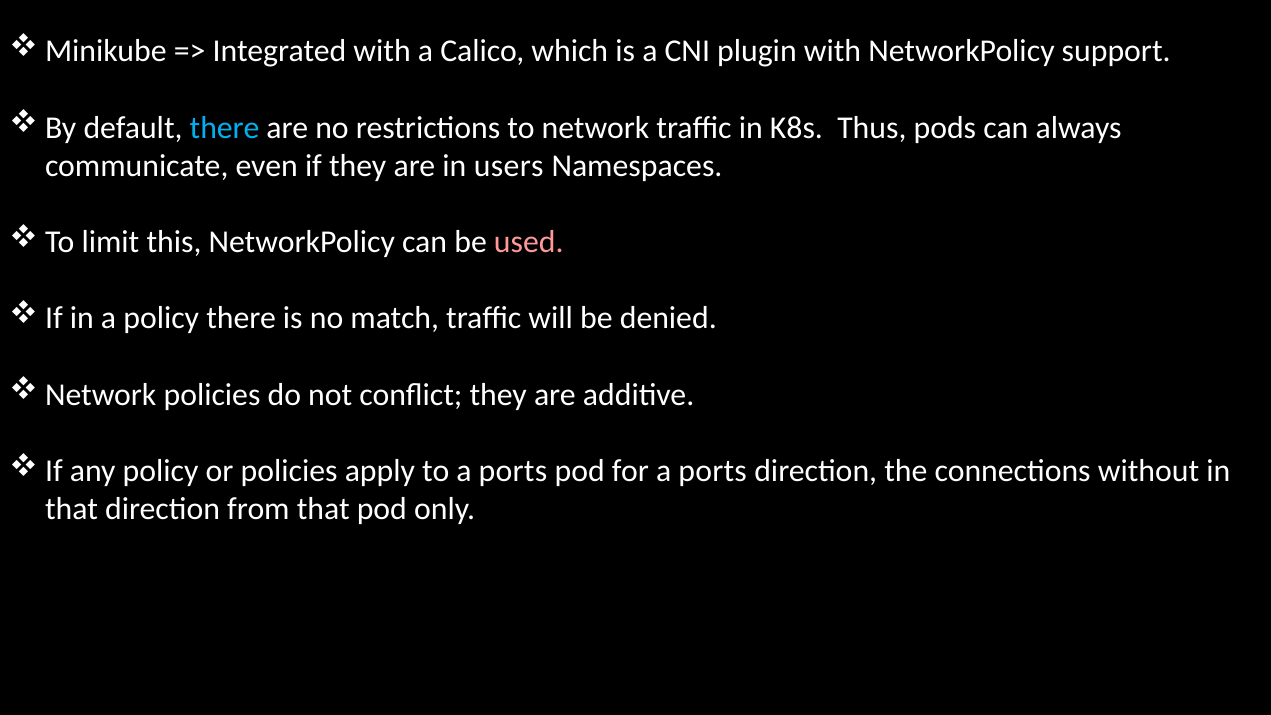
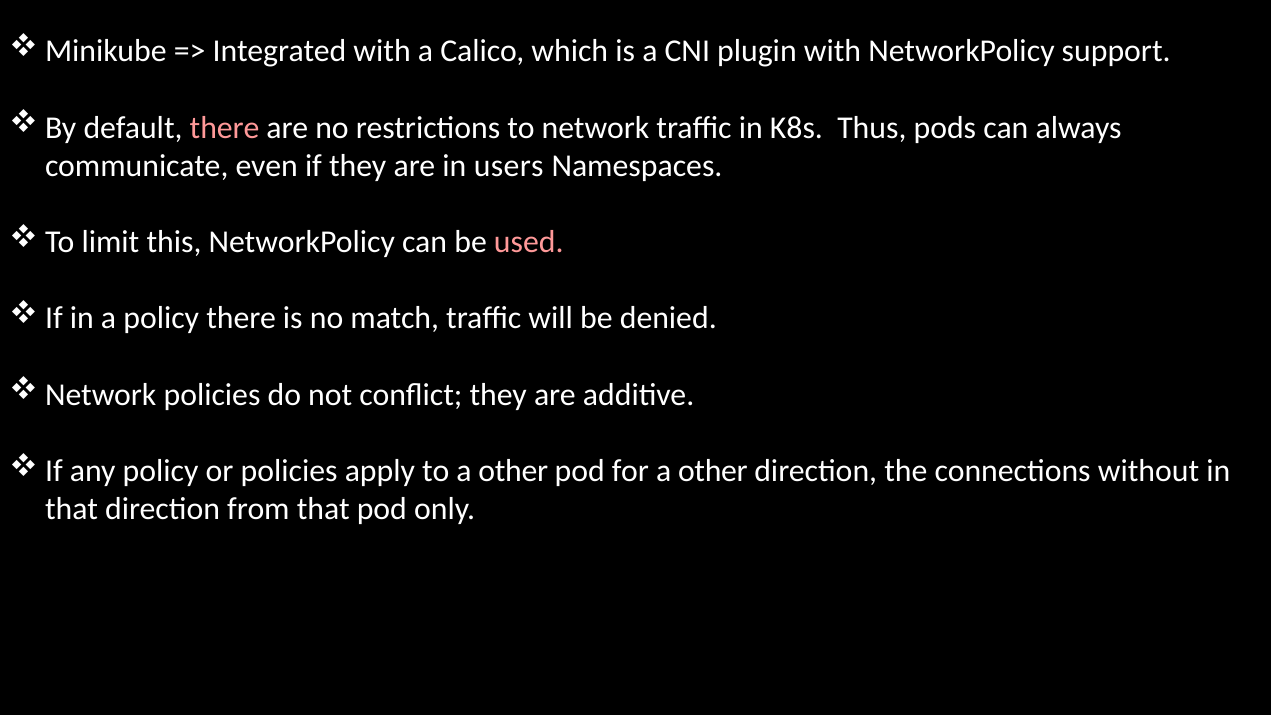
there at (225, 128) colour: light blue -> pink
to a ports: ports -> other
for a ports: ports -> other
